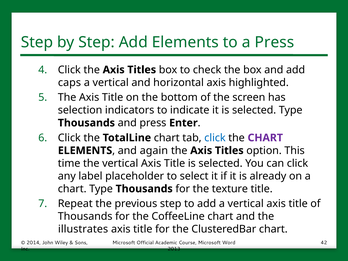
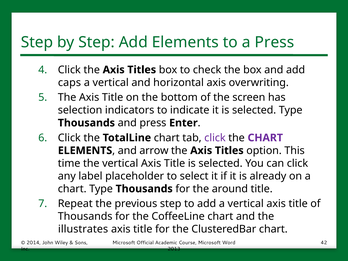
highlighted: highlighted -> overwriting
click at (215, 138) colour: blue -> purple
again: again -> arrow
texture: texture -> around
